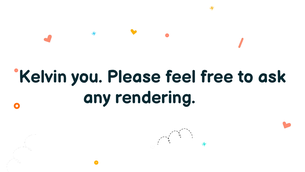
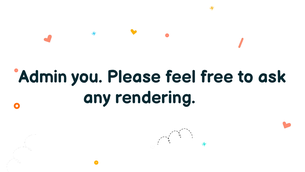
Kelvin: Kelvin -> Admin
